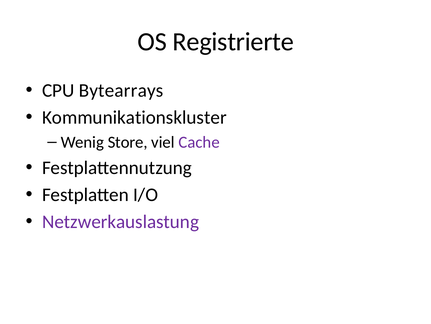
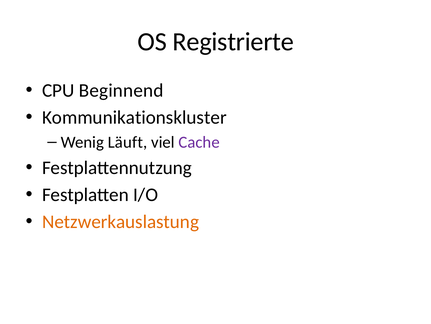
Bytearrays: Bytearrays -> Beginnend
Store: Store -> Läuft
Netzwerkauslastung colour: purple -> orange
